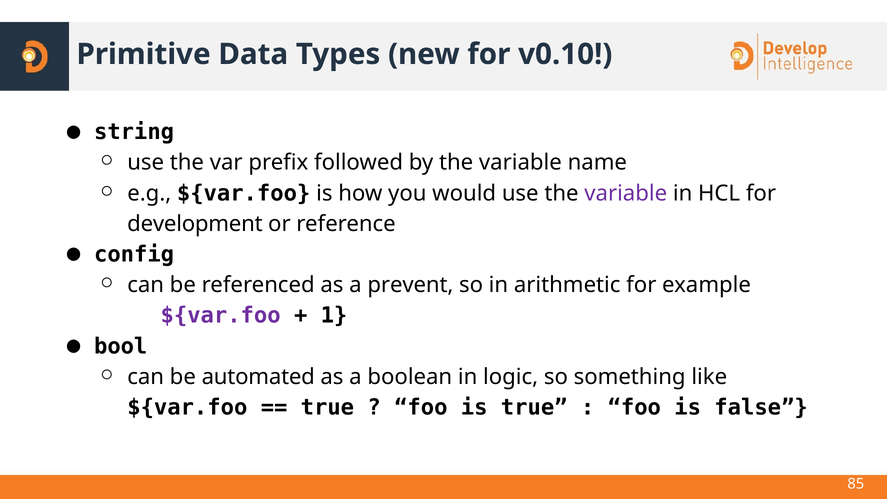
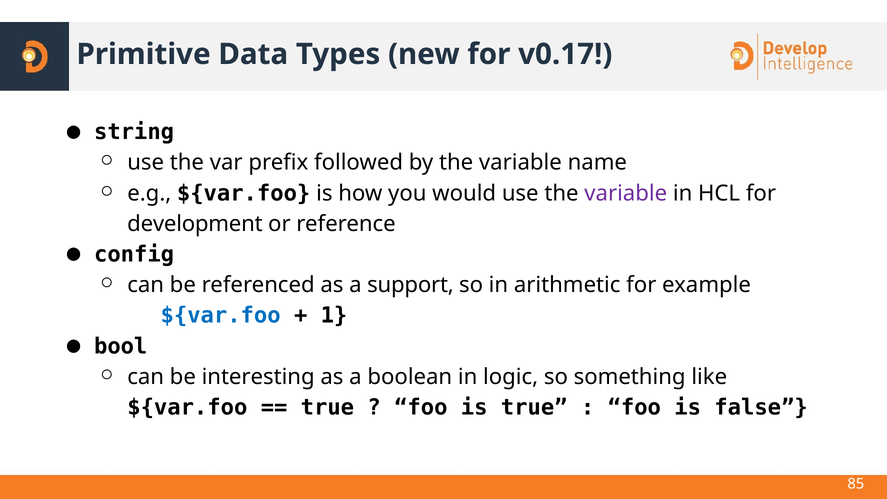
v0.10: v0.10 -> v0.17
prevent: prevent -> support
${var.foo at (221, 316) colour: purple -> blue
automated: automated -> interesting
